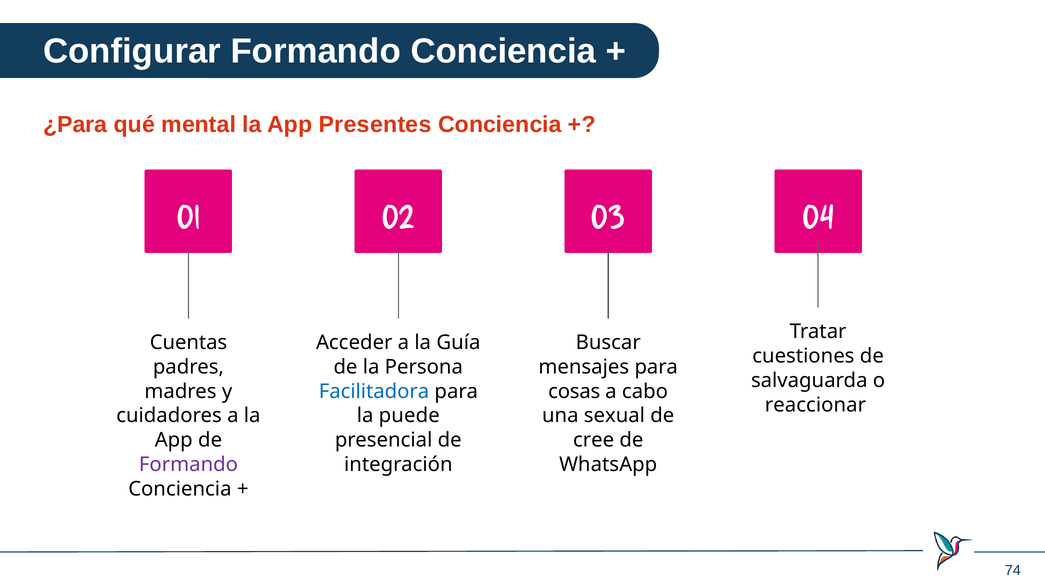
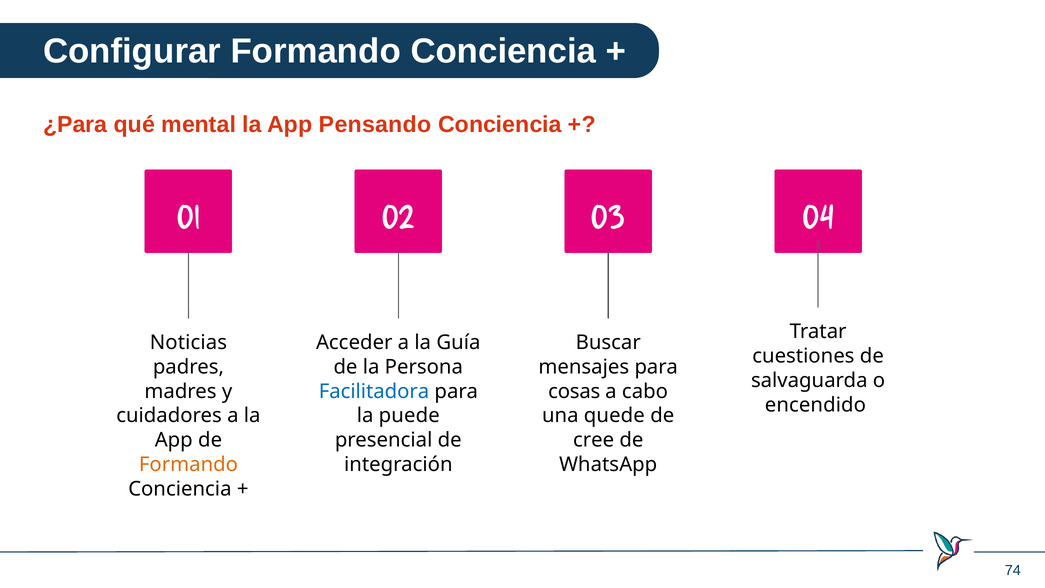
Presentes: Presentes -> Pensando
Cuentas: Cuentas -> Noticias
reaccionar: reaccionar -> encendido
sexual: sexual -> quede
Formando at (188, 464) colour: purple -> orange
